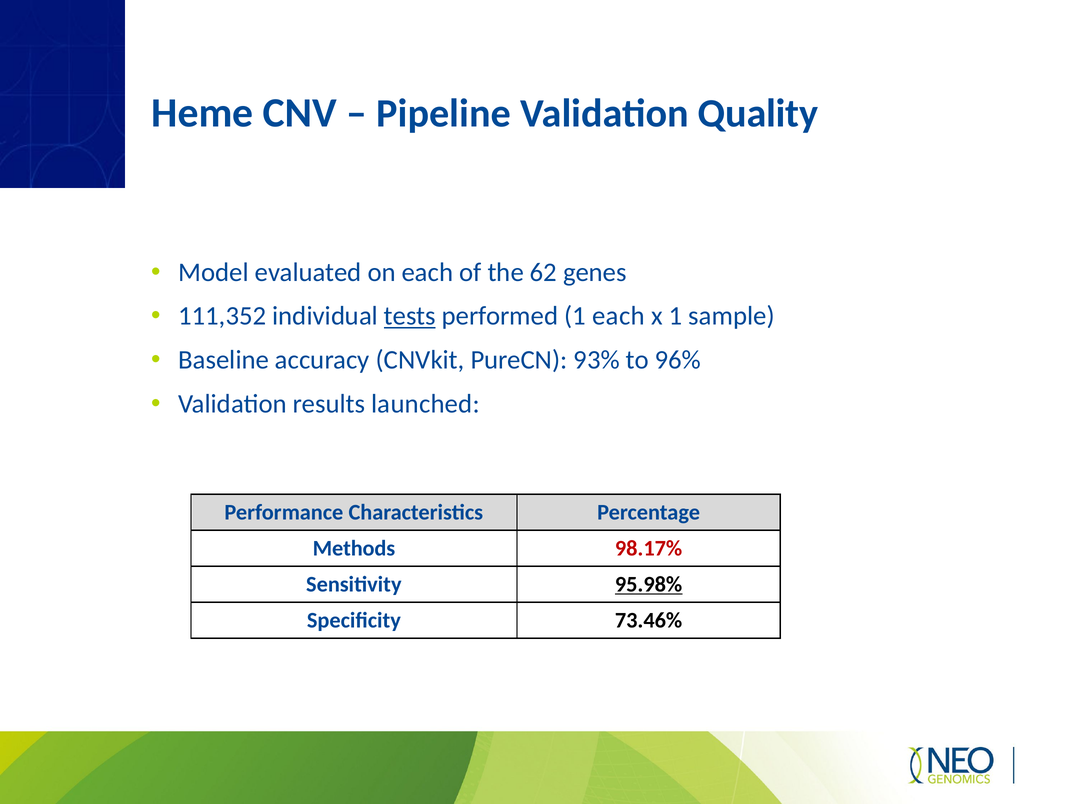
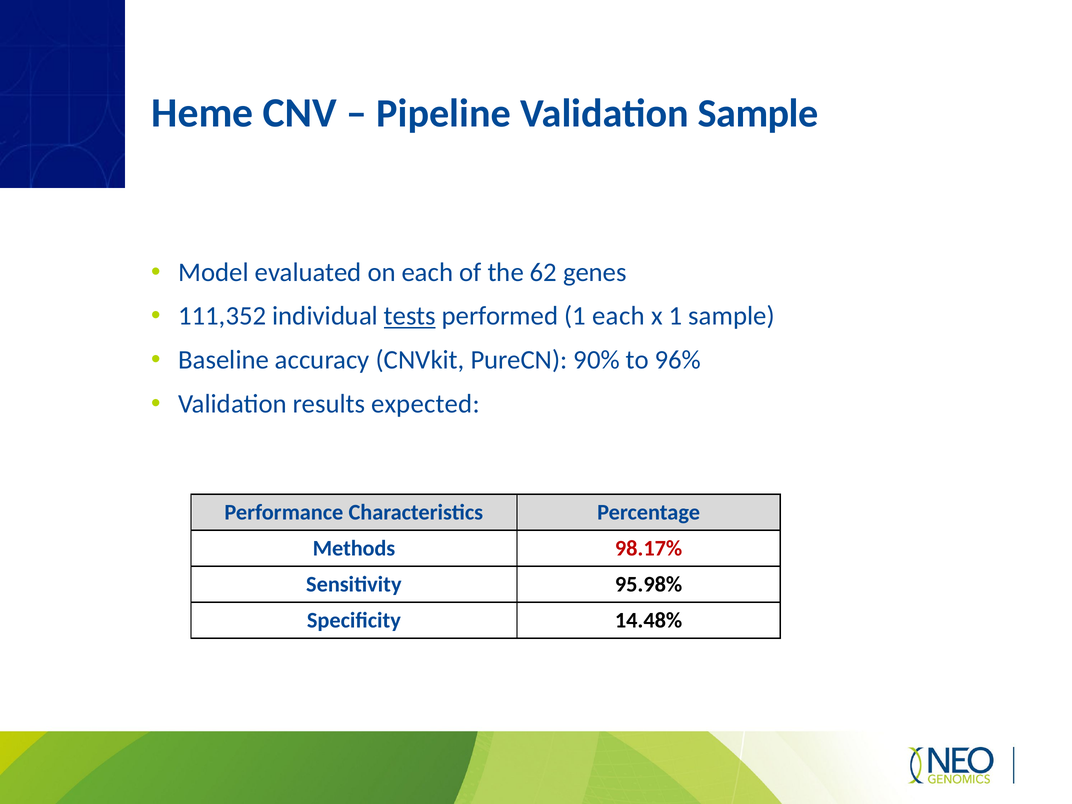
Validation Quality: Quality -> Sample
93%: 93% -> 90%
launched: launched -> expected
95.98% underline: present -> none
73.46%: 73.46% -> 14.48%
